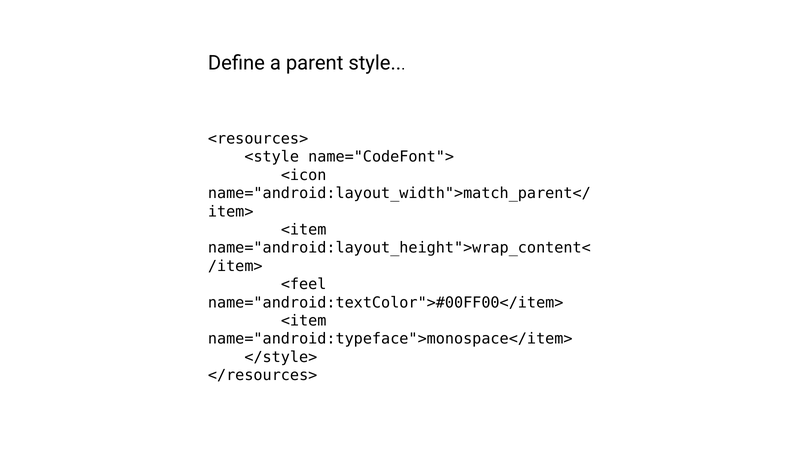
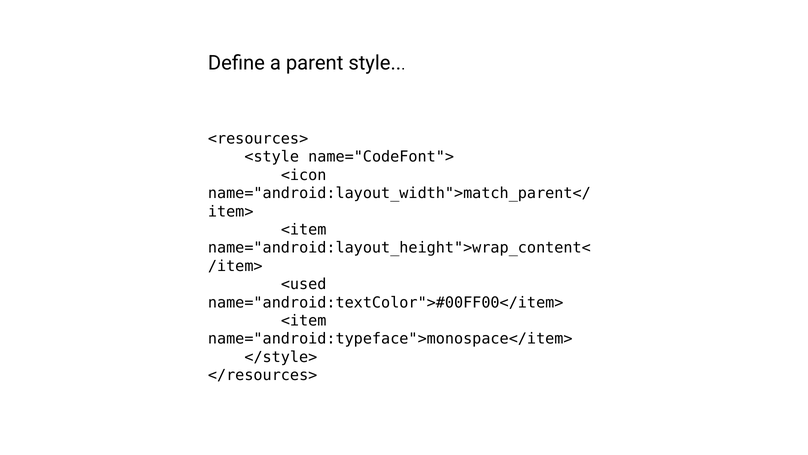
<feel: <feel -> <used
